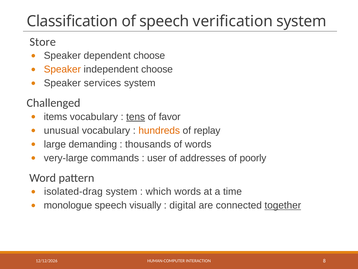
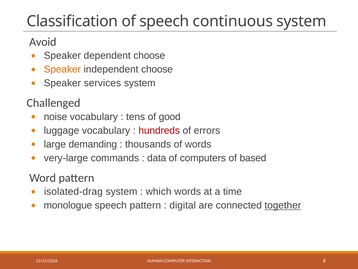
verification: verification -> continuous
Store: Store -> Avoid
items: items -> noise
tens underline: present -> none
favor: favor -> good
unusual: unusual -> luggage
hundreds colour: orange -> red
replay: replay -> errors
user: user -> data
addresses: addresses -> computers
poorly: poorly -> based
speech visually: visually -> pattern
